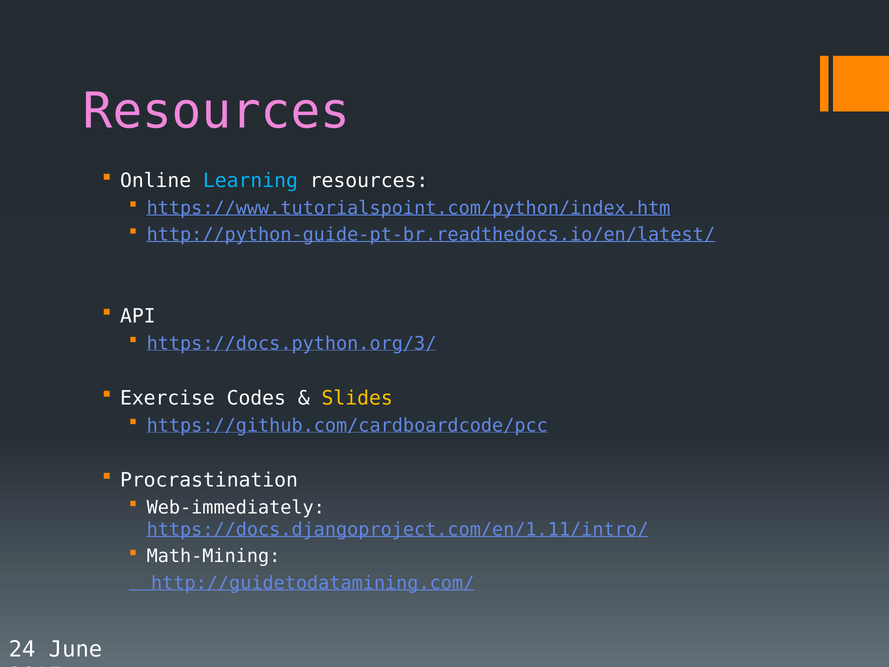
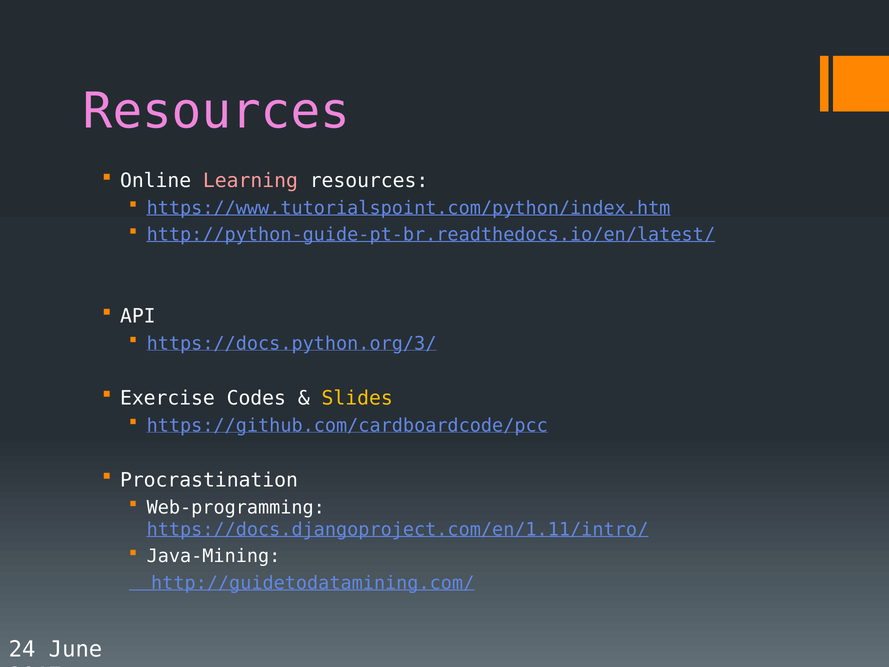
Learning colour: light blue -> pink
Web-immediately: Web-immediately -> Web-programming
Math-Mining: Math-Mining -> Java-Mining
